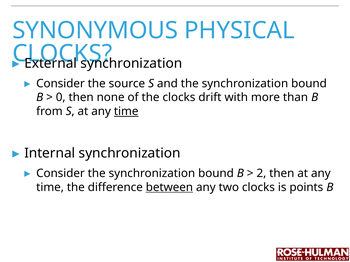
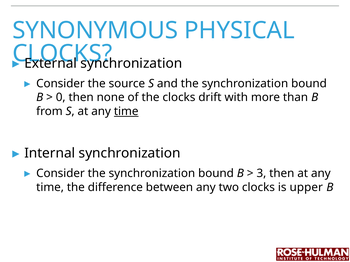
2: 2 -> 3
between underline: present -> none
points: points -> upper
